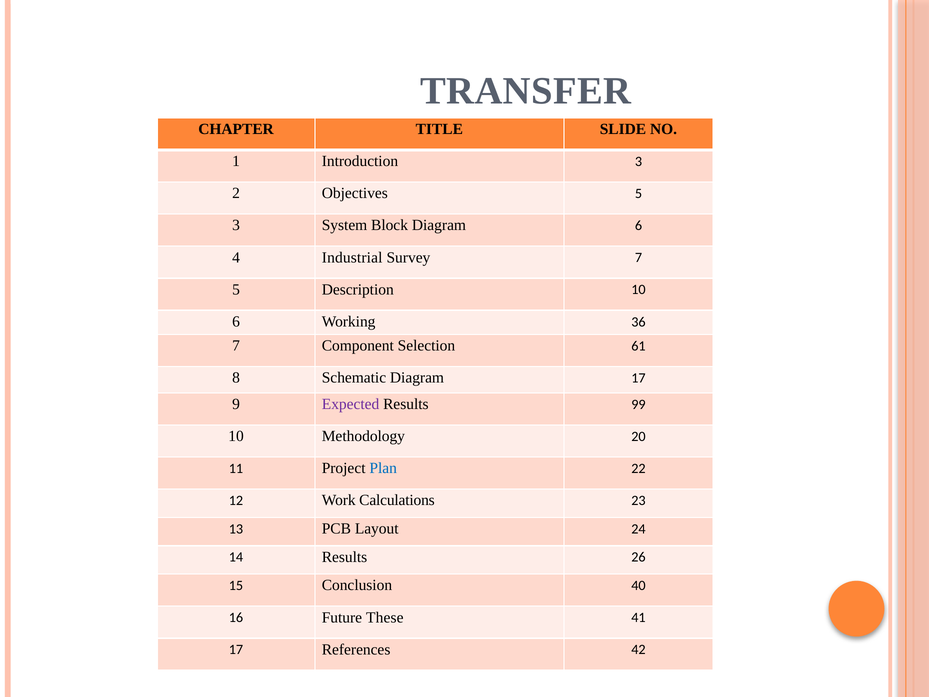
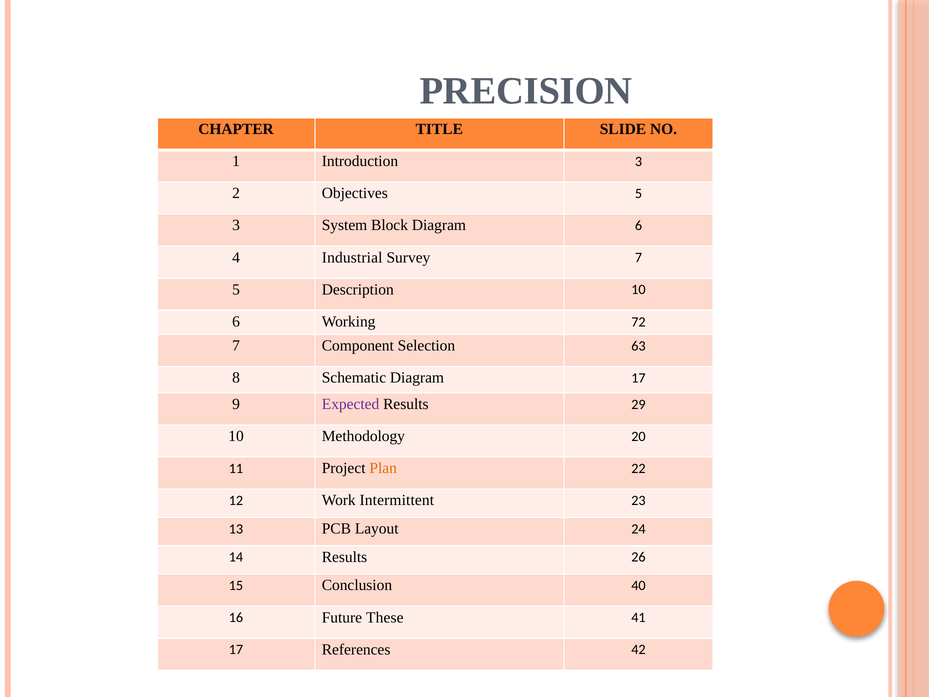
TRANSFER: TRANSFER -> PRECISION
36: 36 -> 72
61: 61 -> 63
99: 99 -> 29
Plan colour: blue -> orange
Calculations: Calculations -> Intermittent
